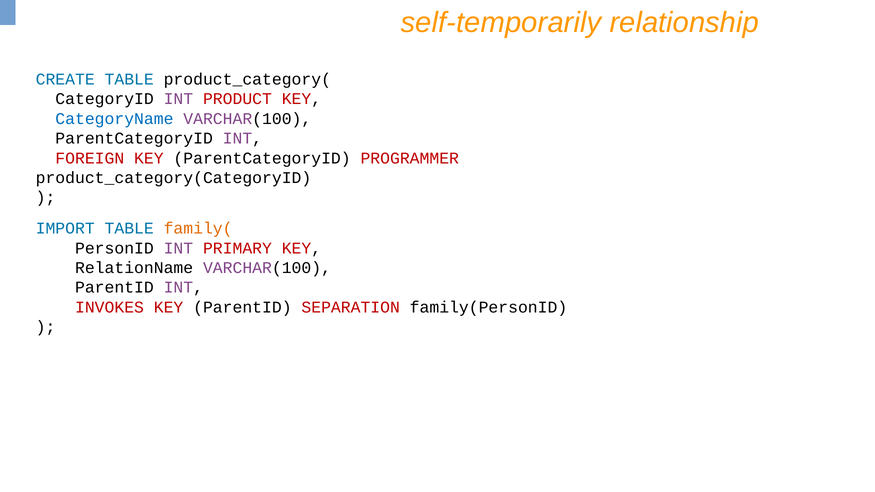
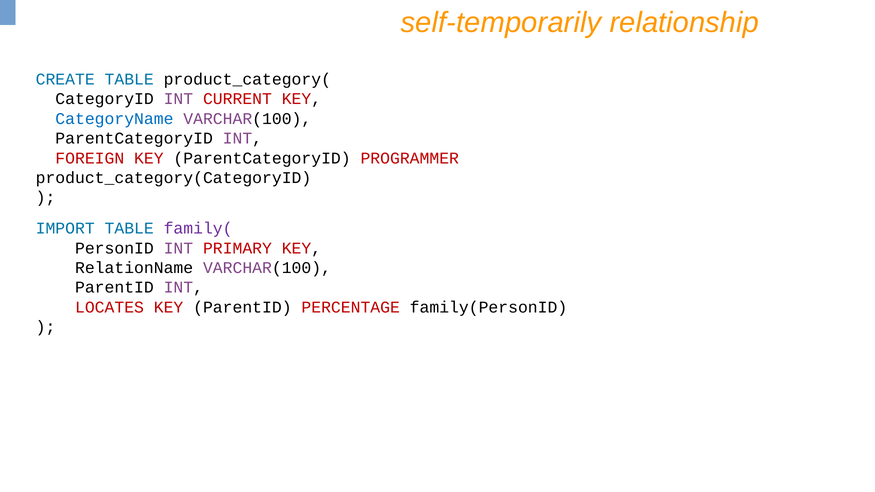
PRODUCT: PRODUCT -> CURRENT
family( colour: orange -> purple
INVOKES: INVOKES -> LOCATES
SEPARATION: SEPARATION -> PERCENTAGE
